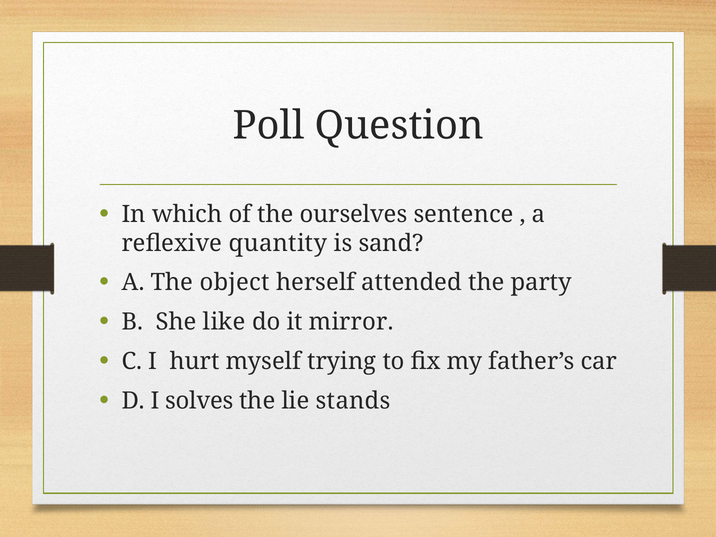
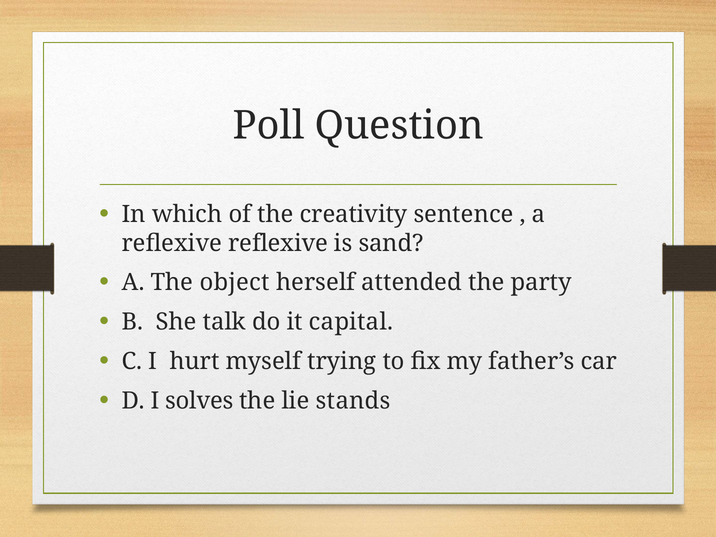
ourselves: ourselves -> creativity
reflexive quantity: quantity -> reflexive
like: like -> talk
mirror: mirror -> capital
